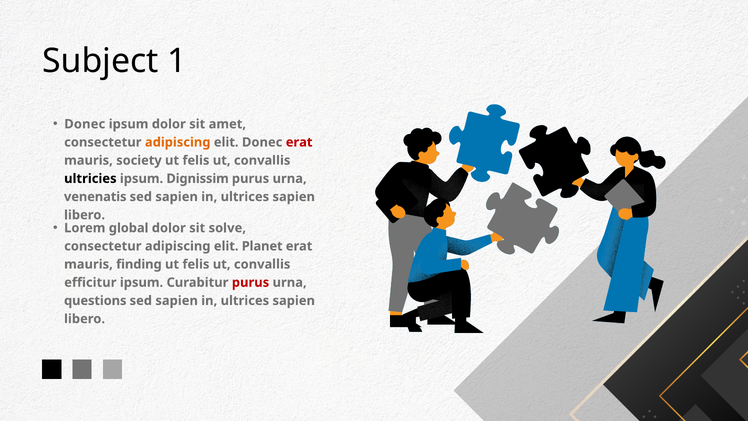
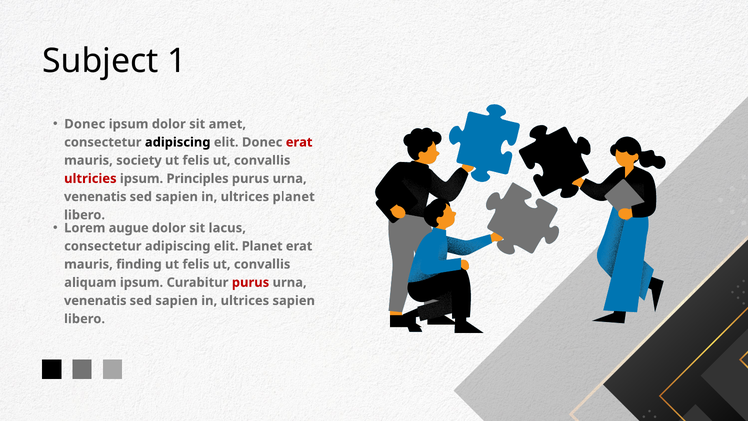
adipiscing at (178, 142) colour: orange -> black
ultricies colour: black -> red
Dignissim: Dignissim -> Principles
sapien at (294, 197): sapien -> planet
global: global -> augue
solve: solve -> lacus
efficitur: efficitur -> aliquam
questions at (95, 301): questions -> venenatis
